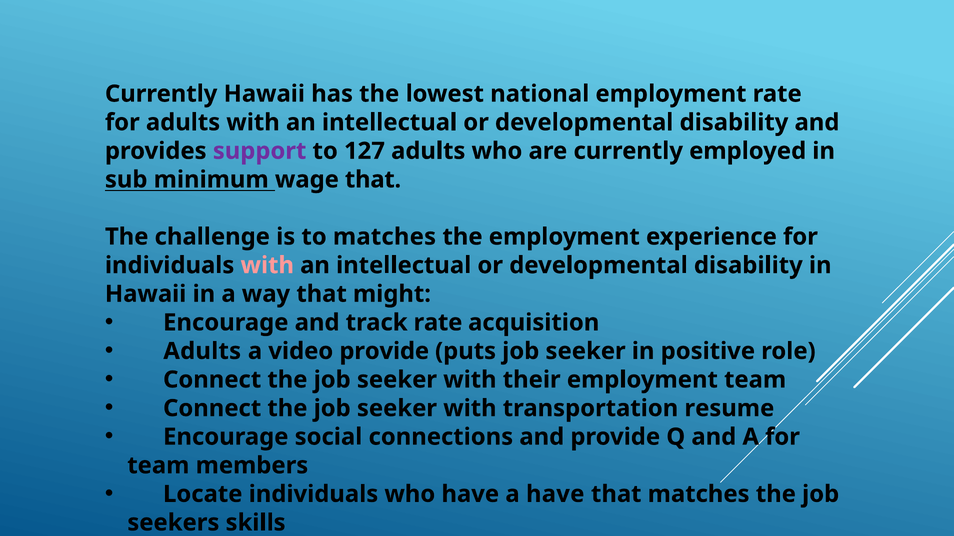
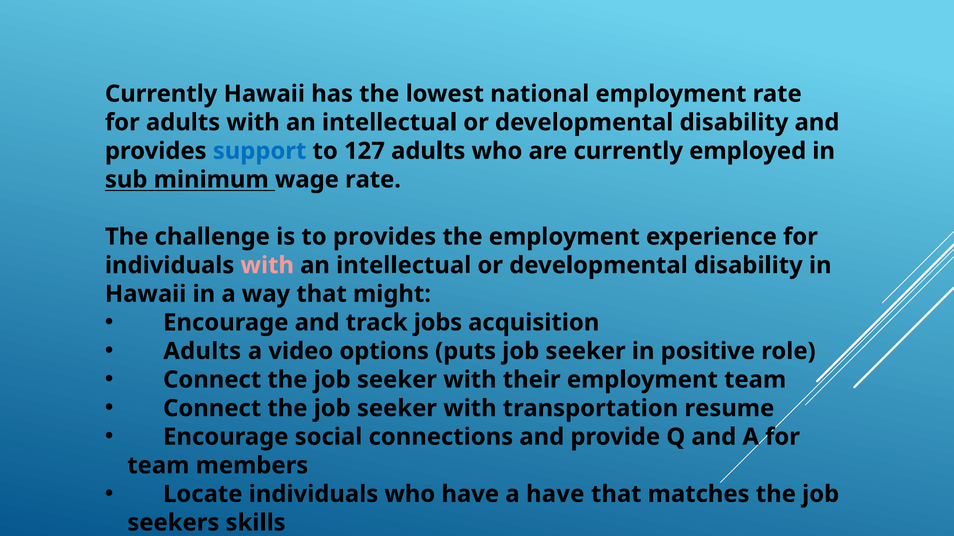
support colour: purple -> blue
wage that: that -> rate
to matches: matches -> provides
track rate: rate -> jobs
video provide: provide -> options
